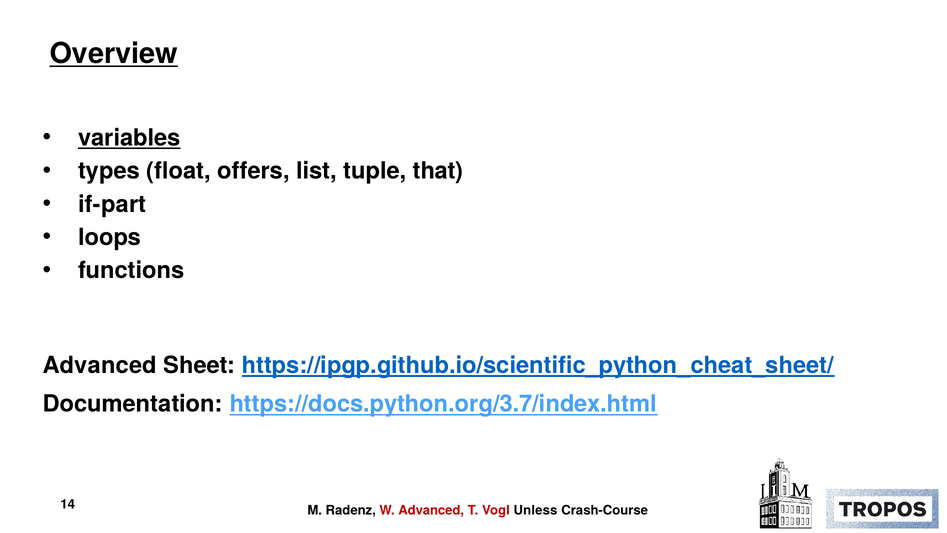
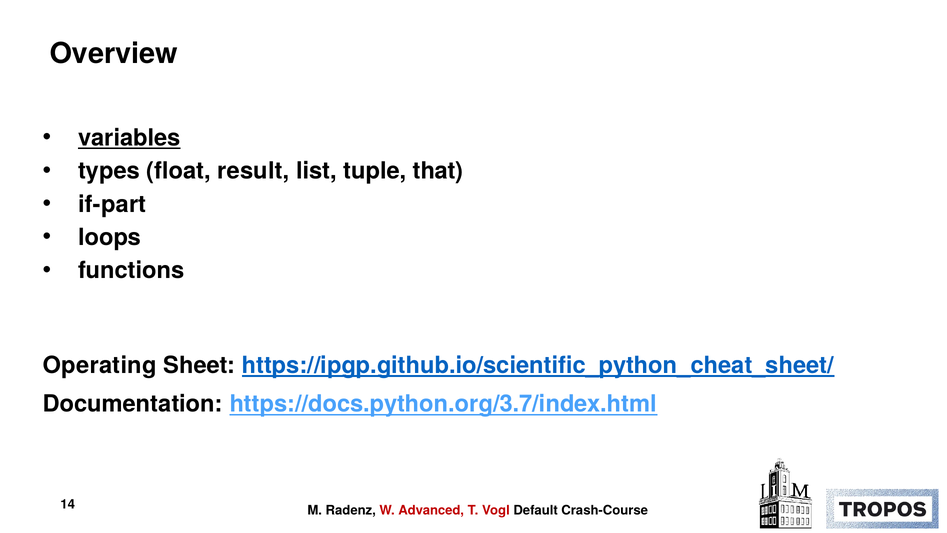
Overview underline: present -> none
offers: offers -> result
Advanced at (100, 365): Advanced -> Operating
Unless: Unless -> Default
